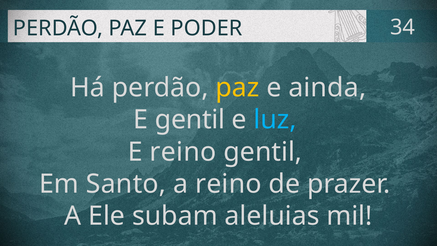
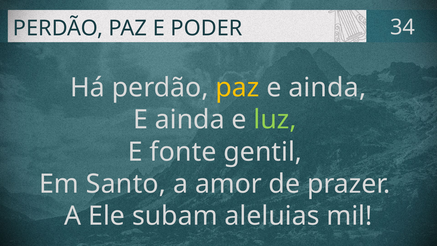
gentil at (190, 120): gentil -> ainda
luz colour: light blue -> light green
E reino: reino -> fonte
a reino: reino -> amor
